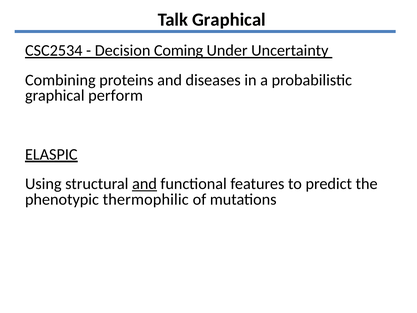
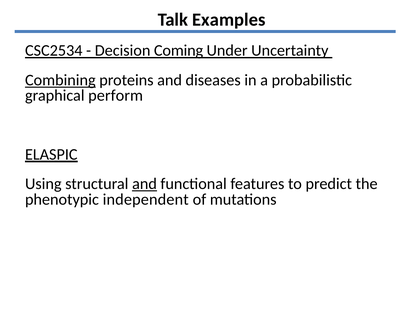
Talk Graphical: Graphical -> Examples
Combining underline: none -> present
thermophilic: thermophilic -> independent
